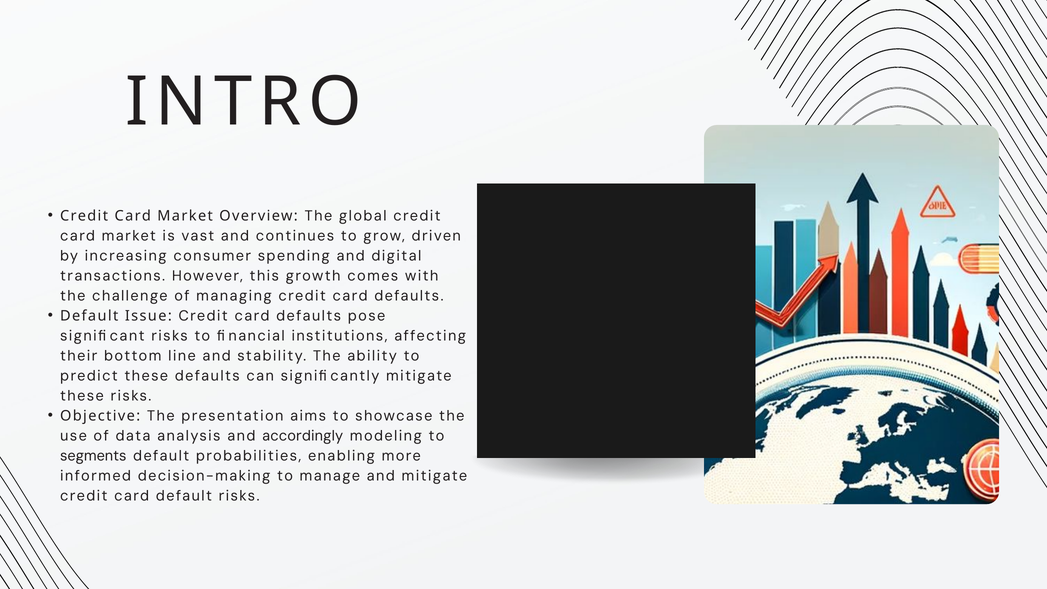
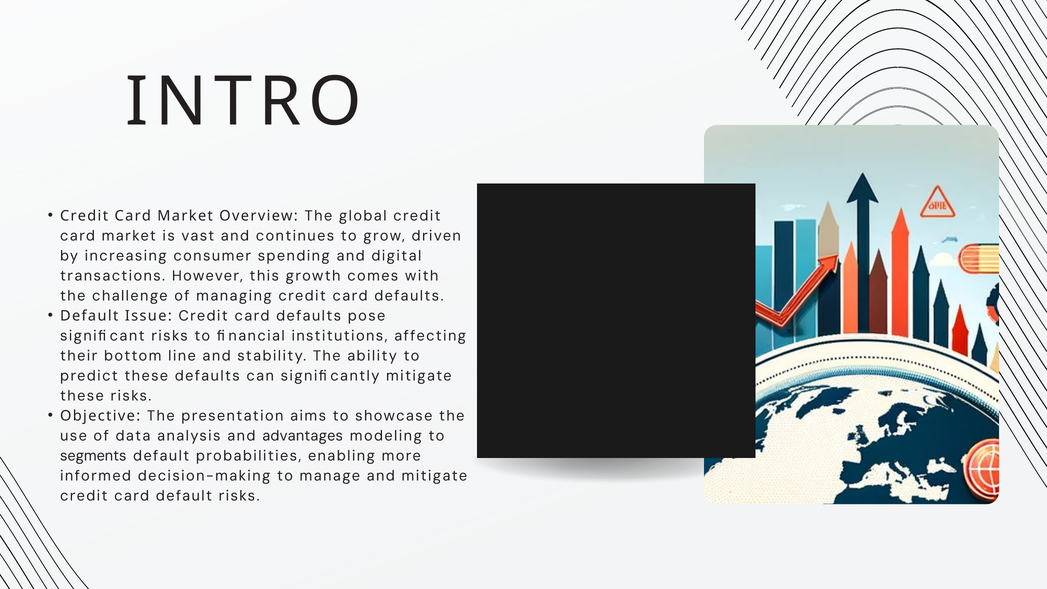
accordingly: accordingly -> advantages
